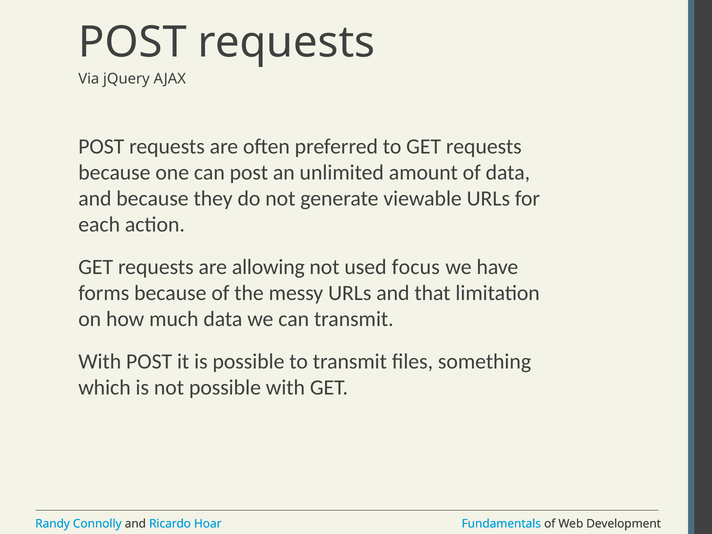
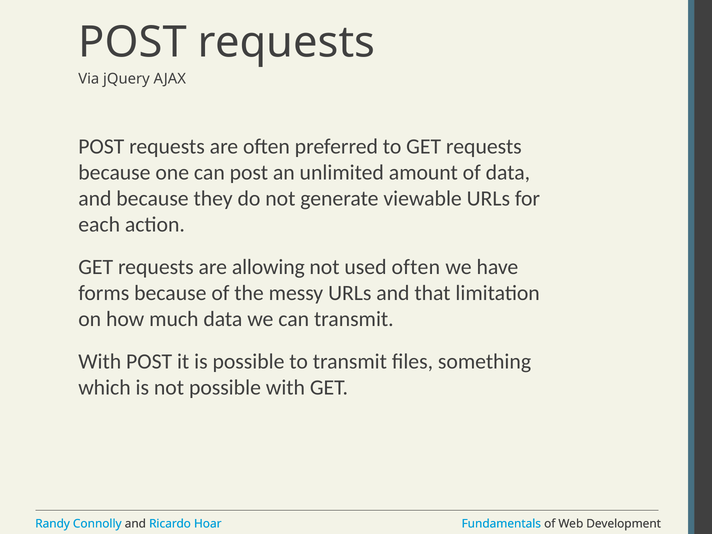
used focus: focus -> often
